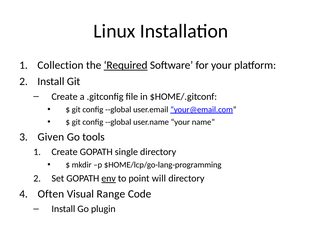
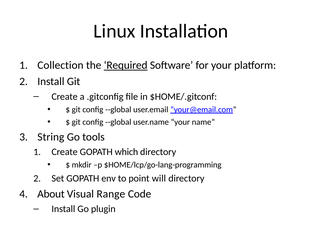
Given: Given -> String
single: single -> which
env underline: present -> none
Often: Often -> About
